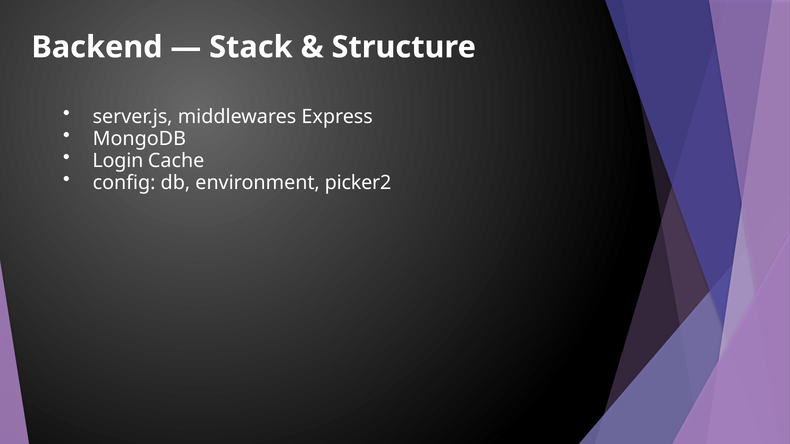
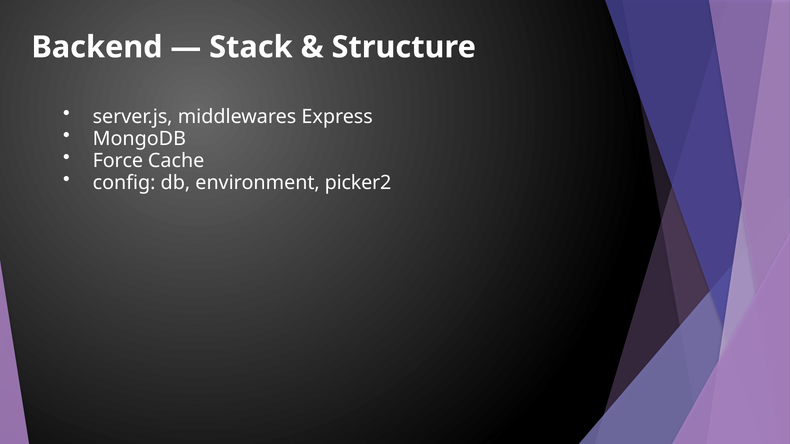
Login: Login -> Force
